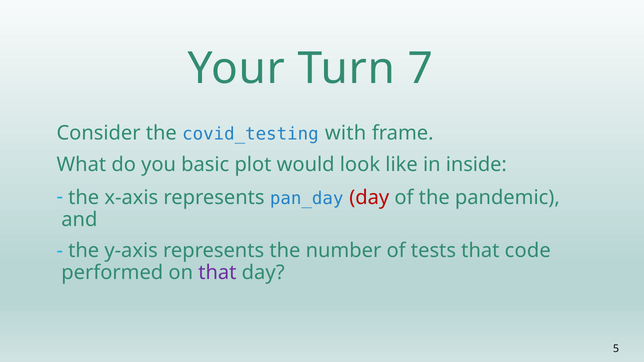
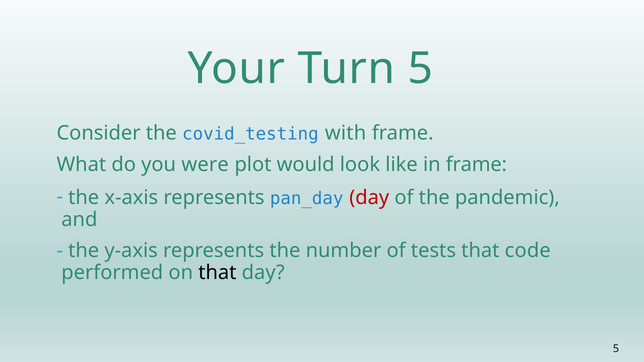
Turn 7: 7 -> 5
basic: basic -> were
in inside: inside -> frame
that at (217, 273) colour: purple -> black
